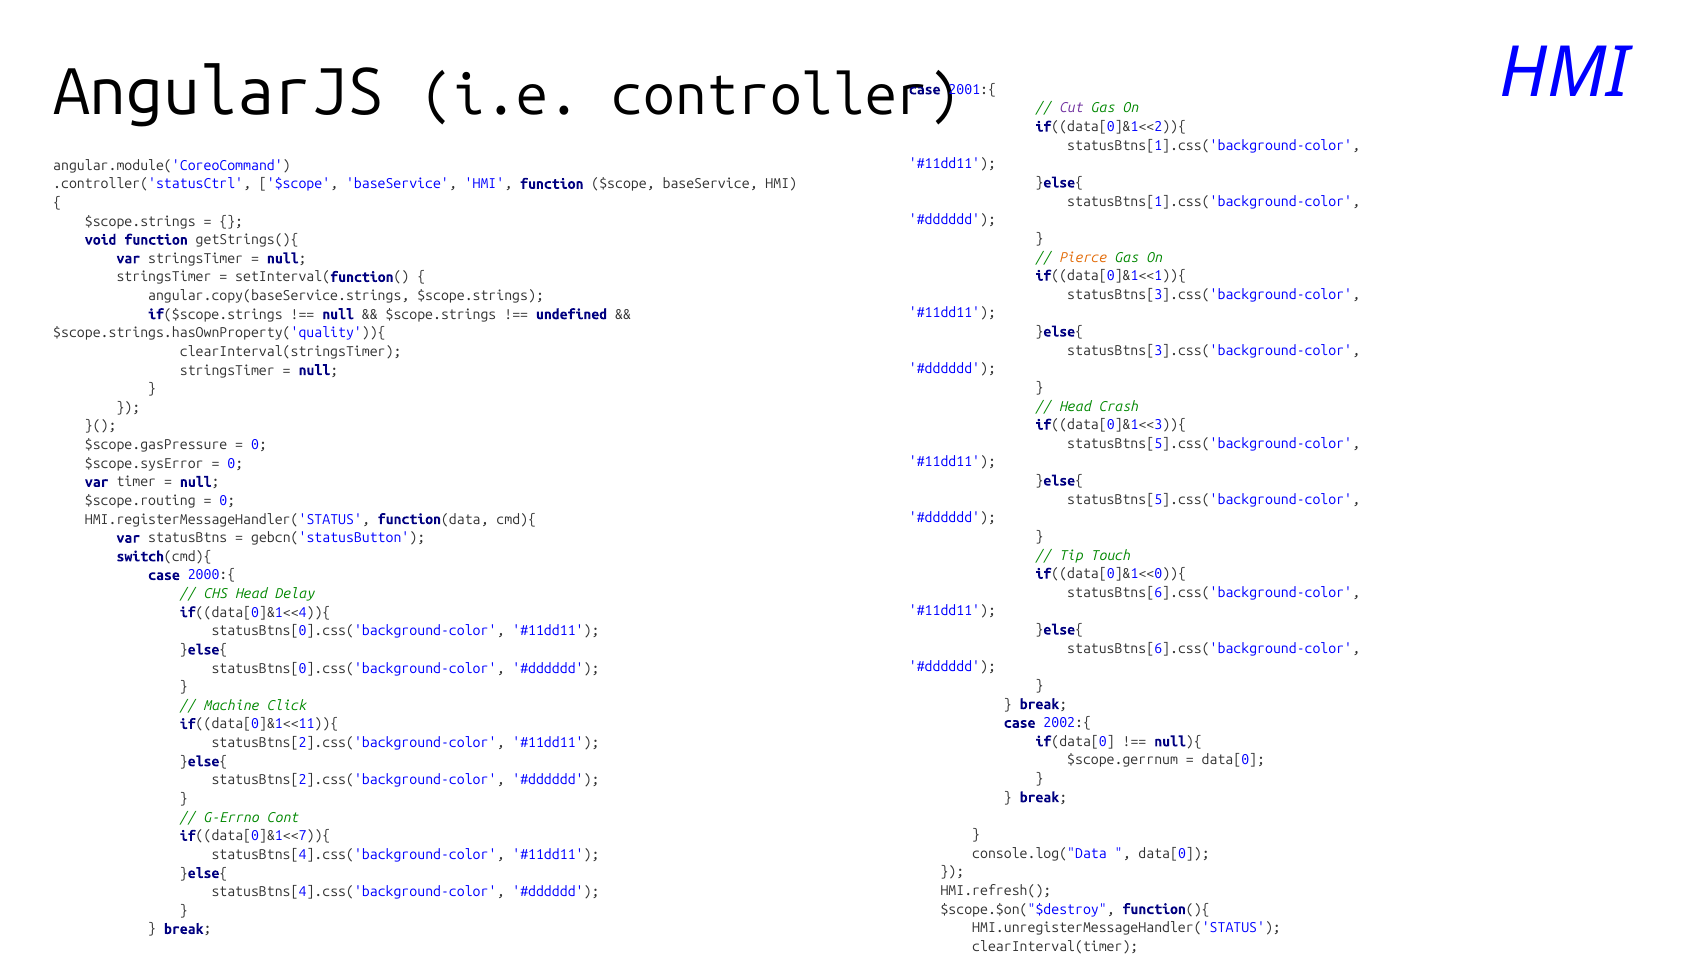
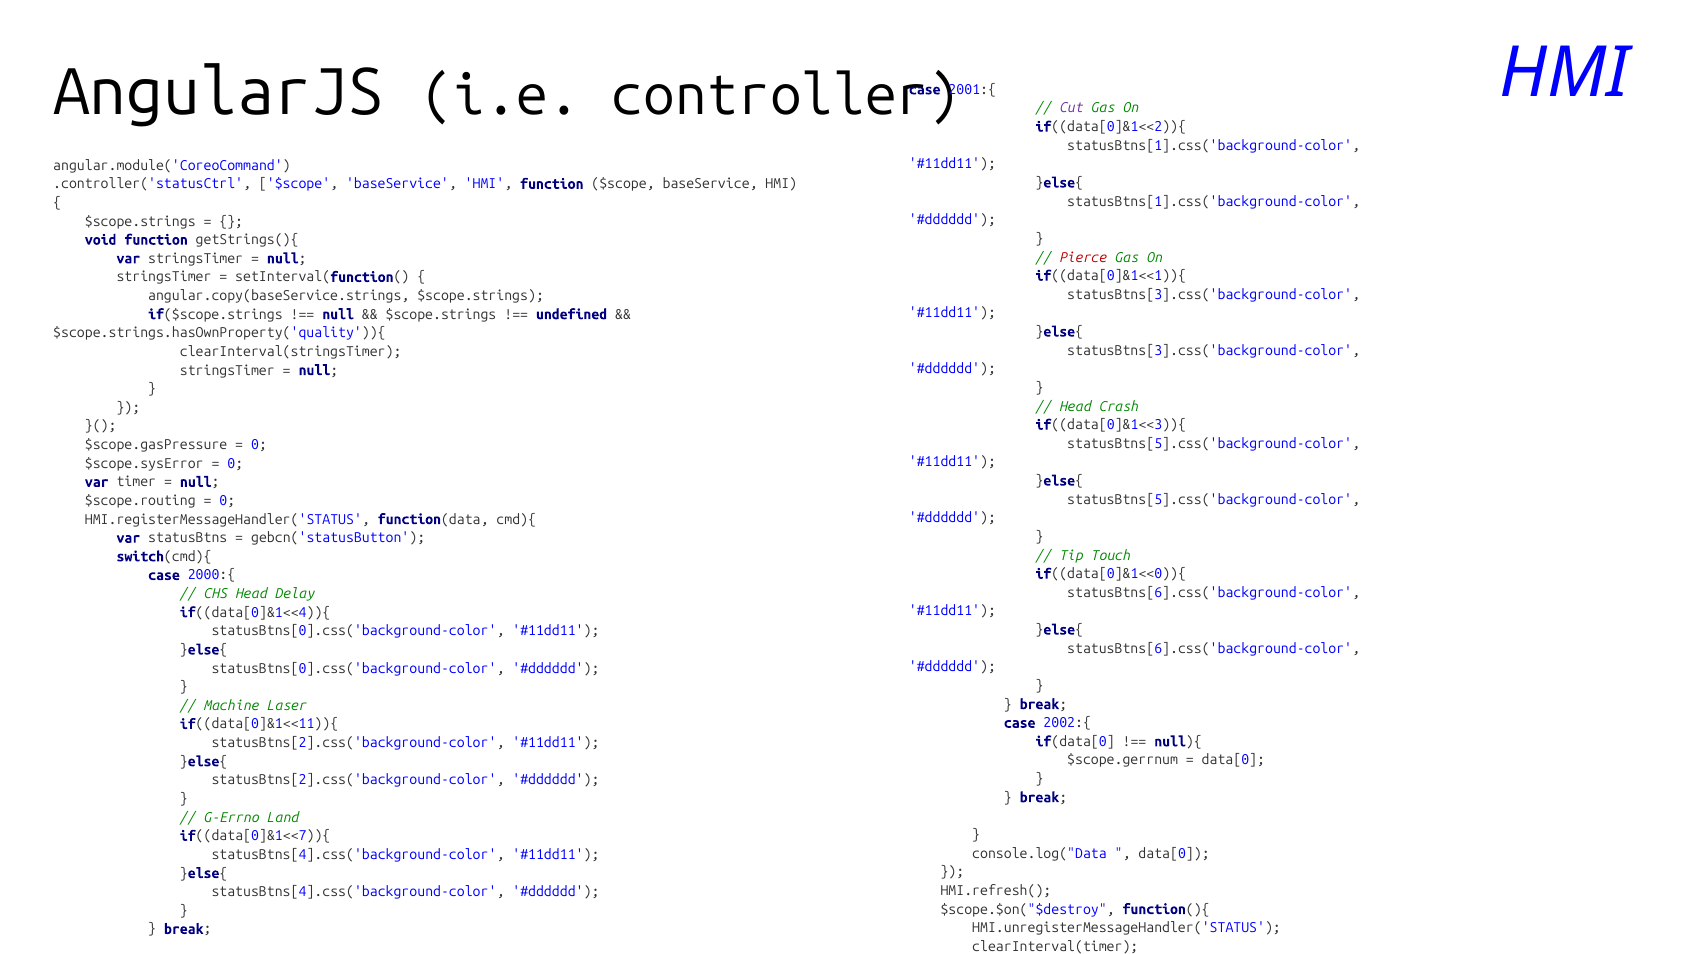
Pierce colour: orange -> red
Click: Click -> Laser
Cont: Cont -> Land
